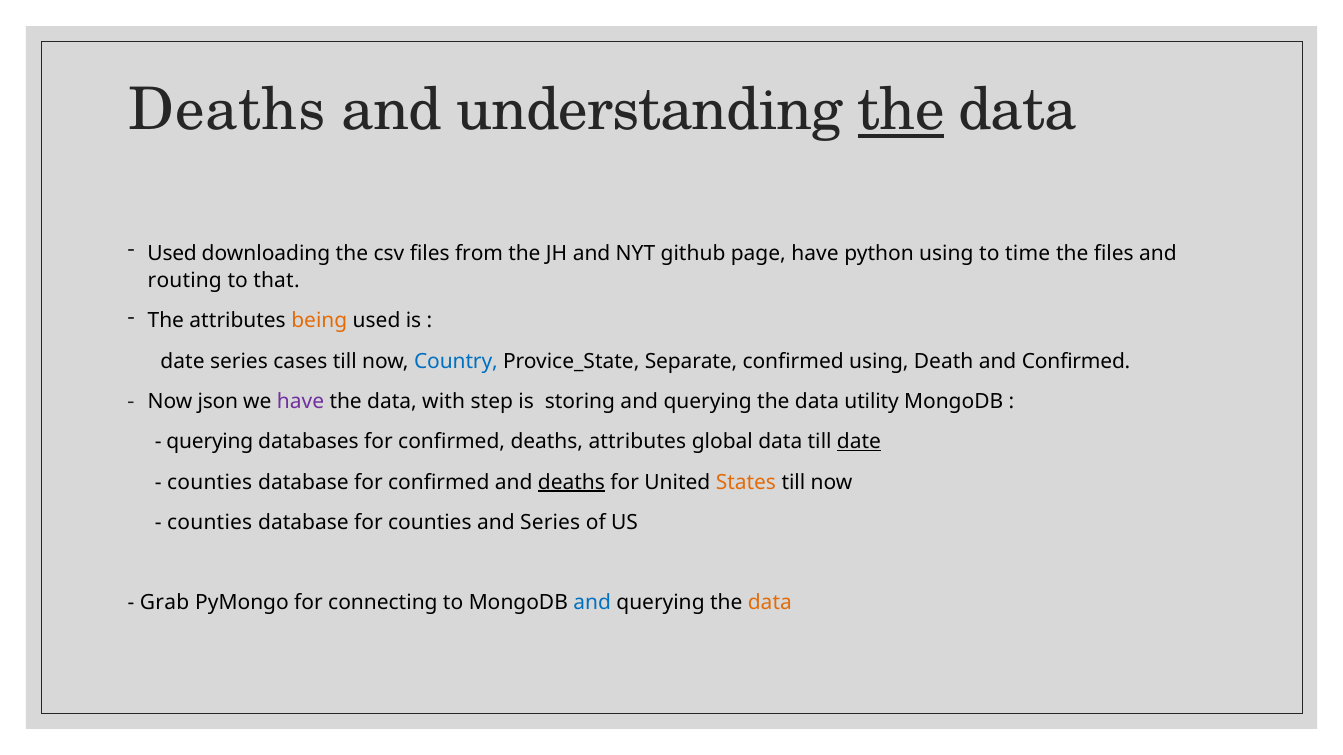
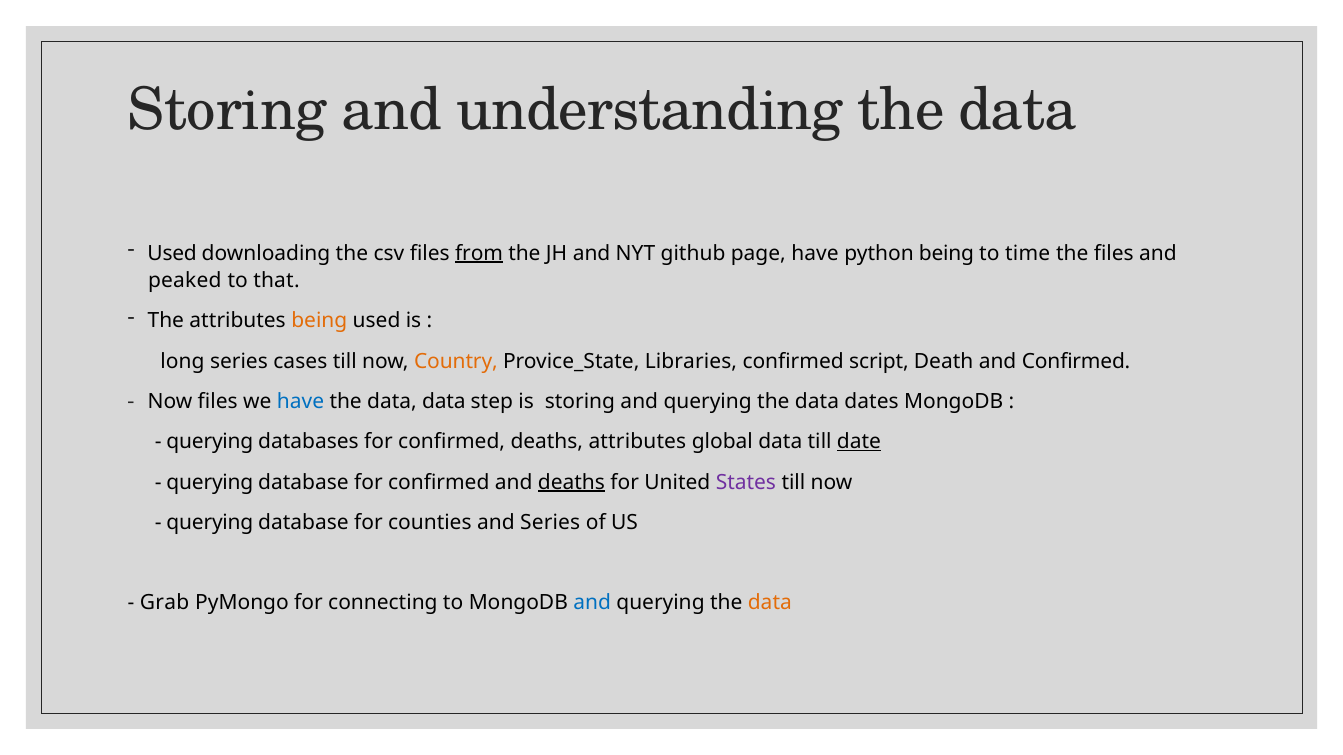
Deaths at (227, 111): Deaths -> Storing
the at (901, 111) underline: present -> none
from underline: none -> present
python using: using -> being
routing: routing -> peaked
date at (182, 362): date -> long
Country colour: blue -> orange
Separate: Separate -> Libraries
confirmed using: using -> script
Now json: json -> files
have at (300, 402) colour: purple -> blue
data with: with -> data
utility: utility -> dates
counties at (210, 482): counties -> querying
States colour: orange -> purple
counties at (210, 523): counties -> querying
